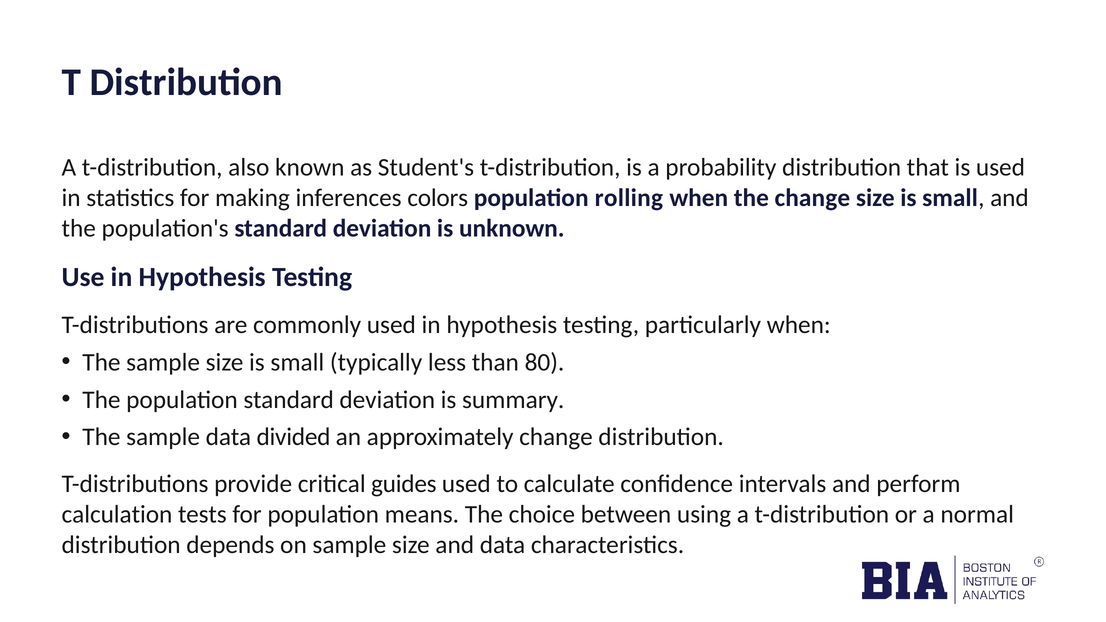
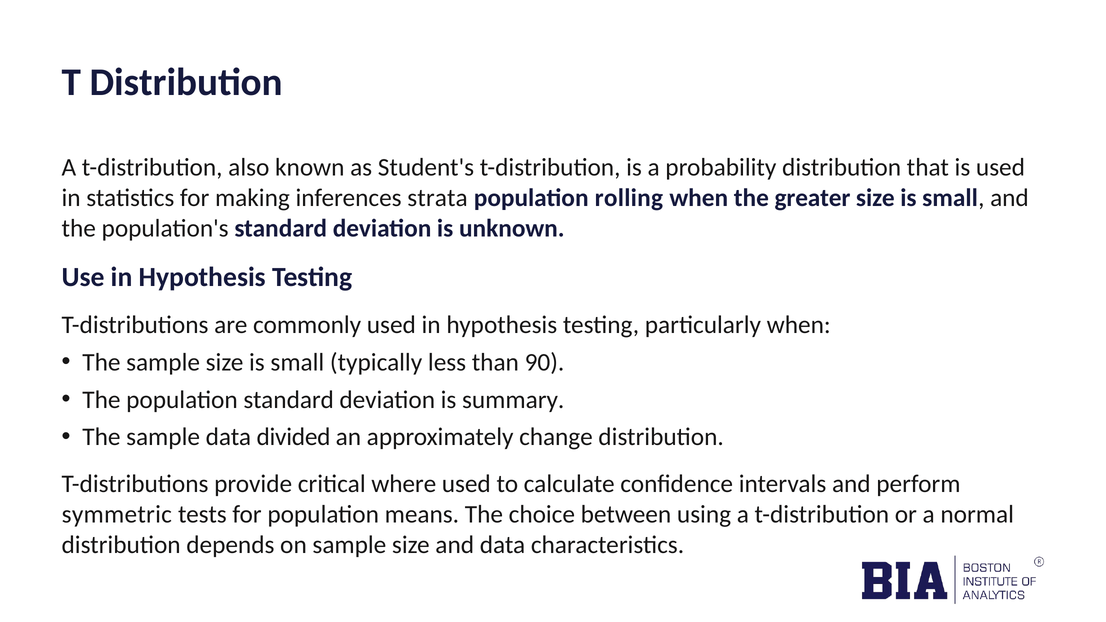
colors: colors -> strata
the change: change -> greater
80: 80 -> 90
guides: guides -> where
calculation: calculation -> symmetric
